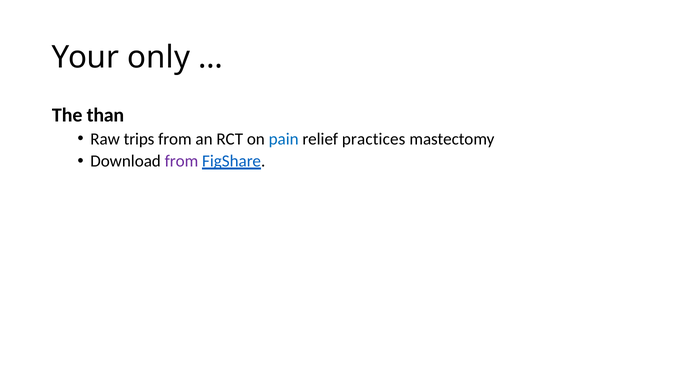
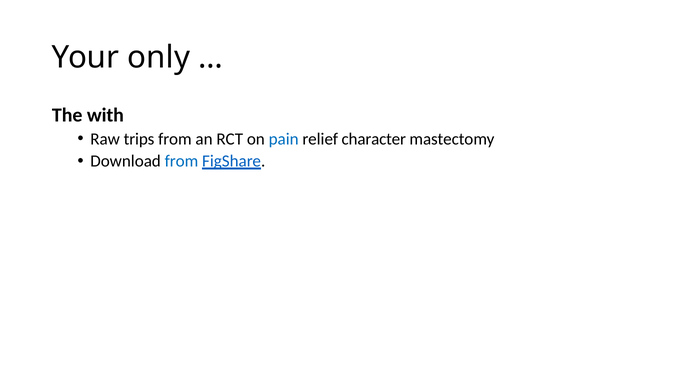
than: than -> with
practices: practices -> character
from at (182, 161) colour: purple -> blue
